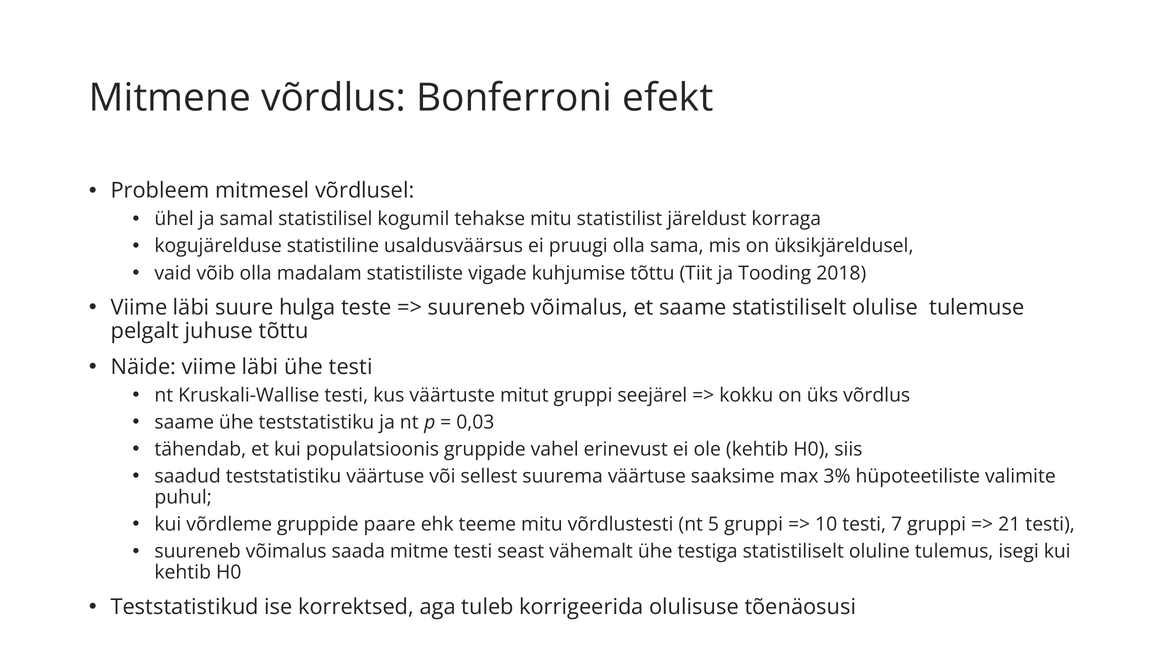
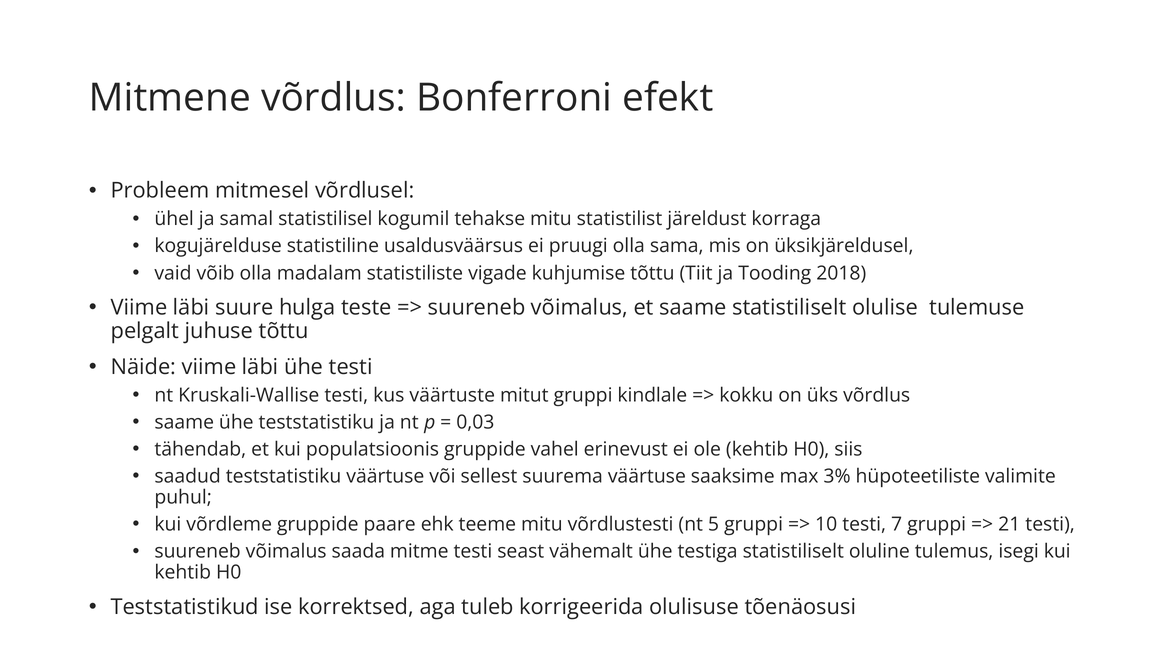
seejärel: seejärel -> kindlale
